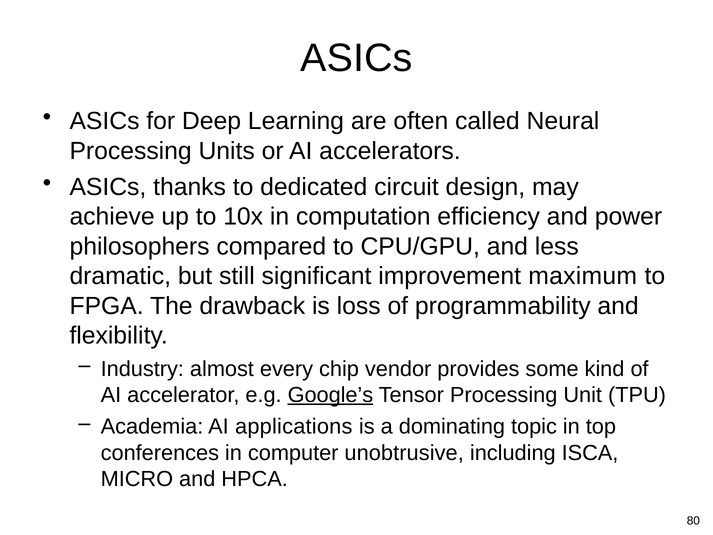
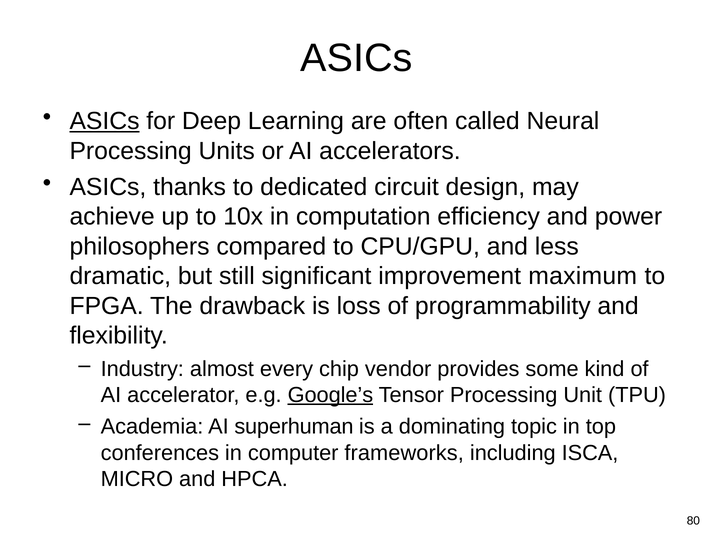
ASICs at (105, 121) underline: none -> present
applications: applications -> superhuman
unobtrusive: unobtrusive -> frameworks
